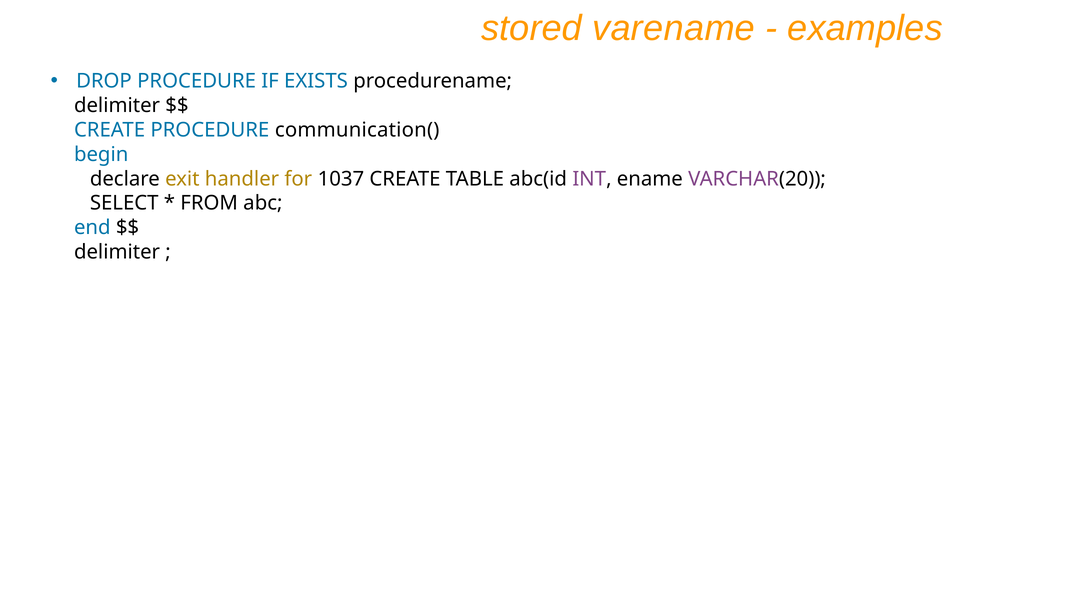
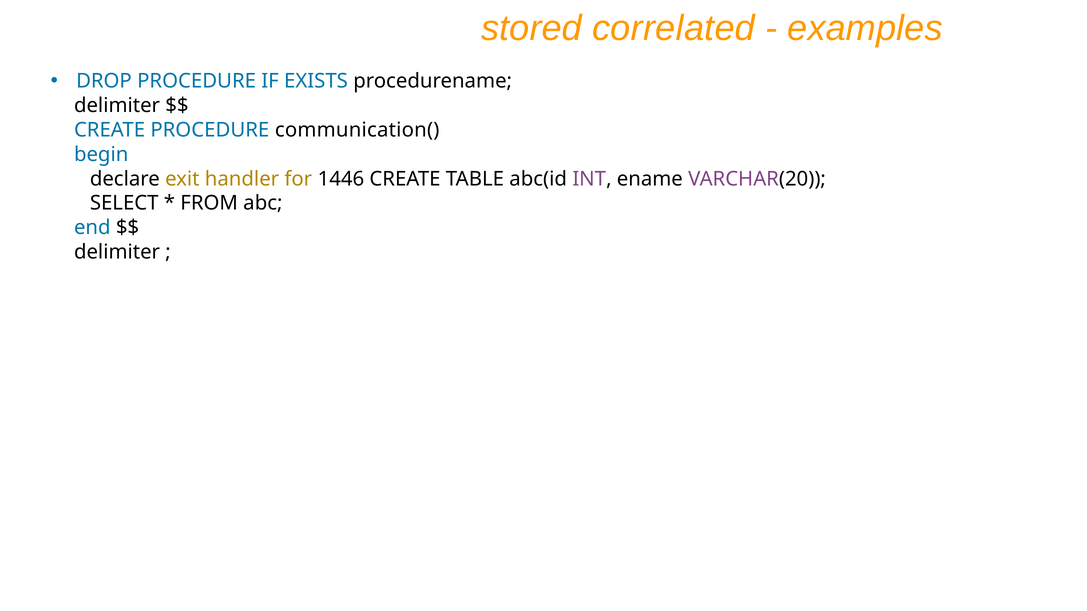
varename: varename -> correlated
1037: 1037 -> 1446
